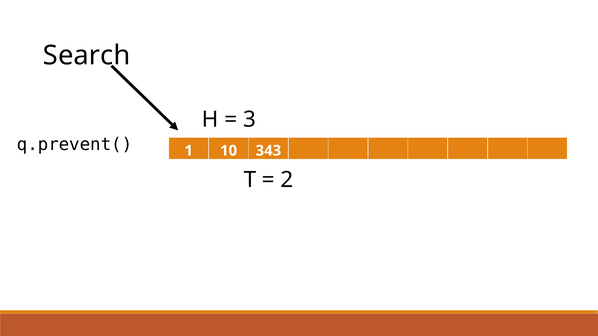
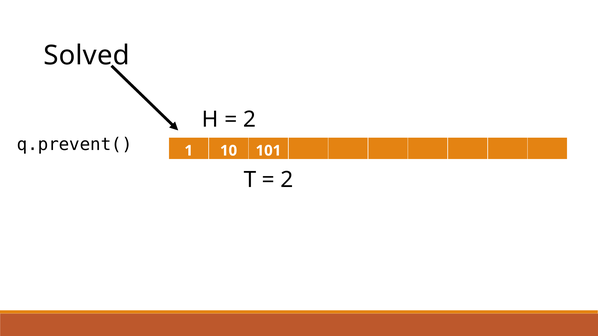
Search: Search -> Solved
3 at (249, 120): 3 -> 2
343: 343 -> 101
